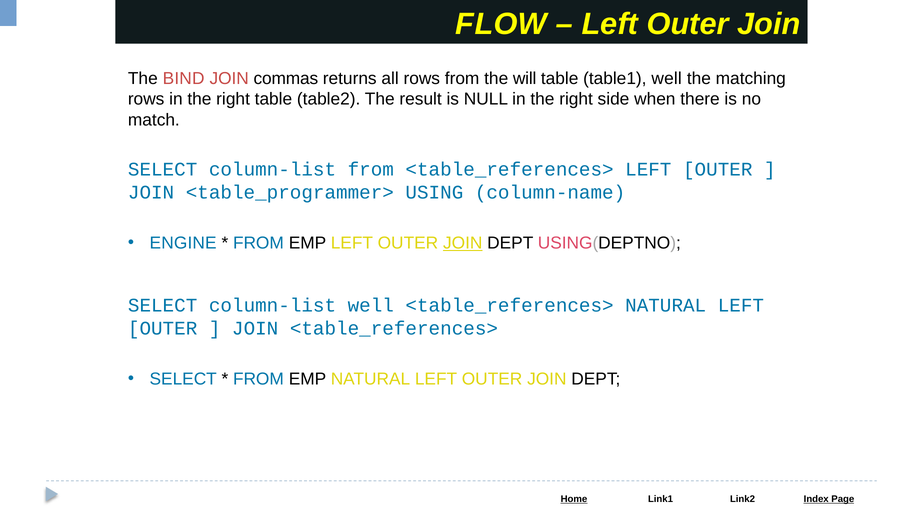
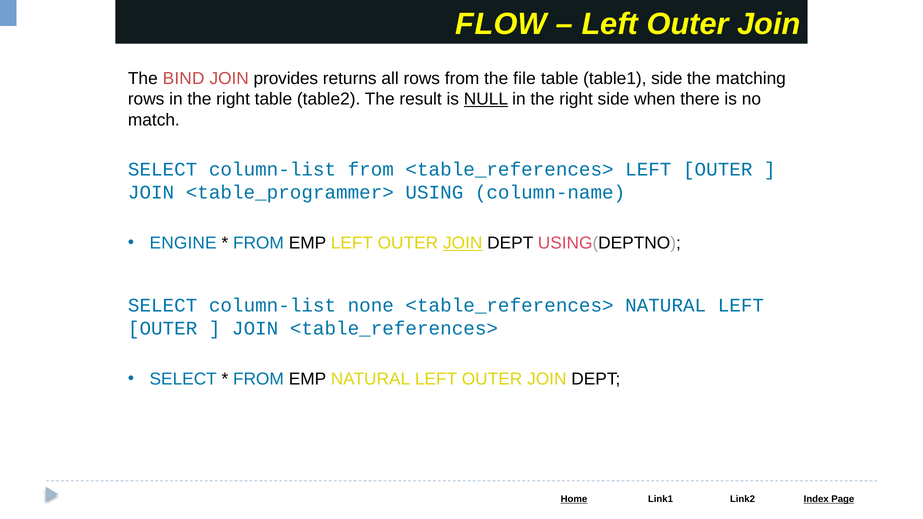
commas: commas -> provides
will: will -> file
table1 well: well -> side
NULL underline: none -> present
column-list well: well -> none
